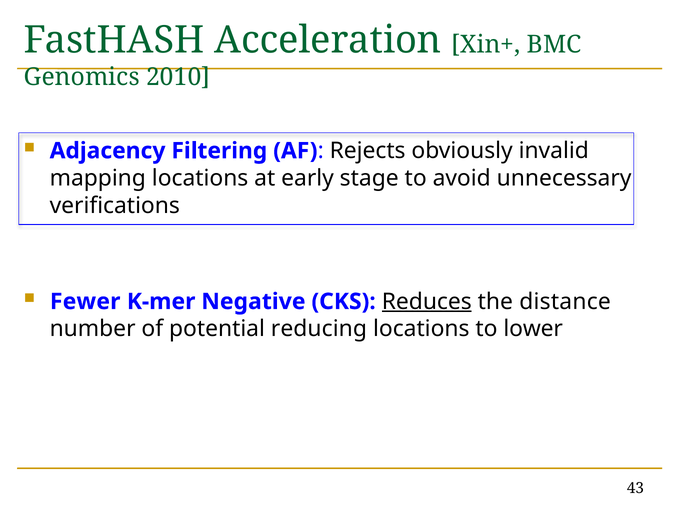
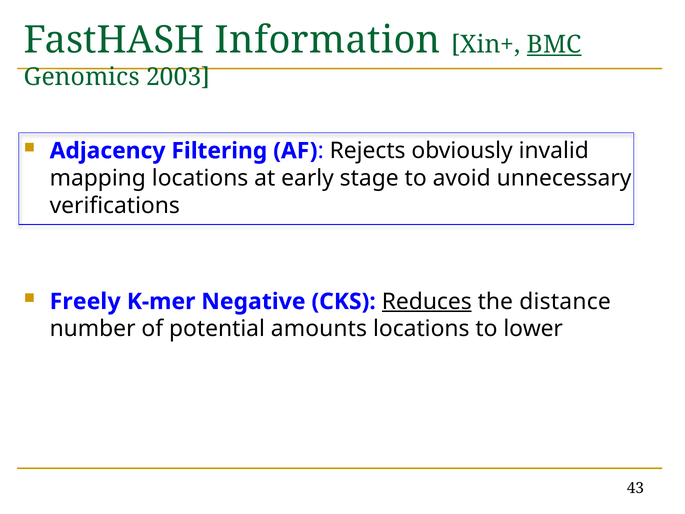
Acceleration: Acceleration -> Information
BMC underline: none -> present
2010: 2010 -> 2003
Fewer: Fewer -> Freely
reducing: reducing -> amounts
